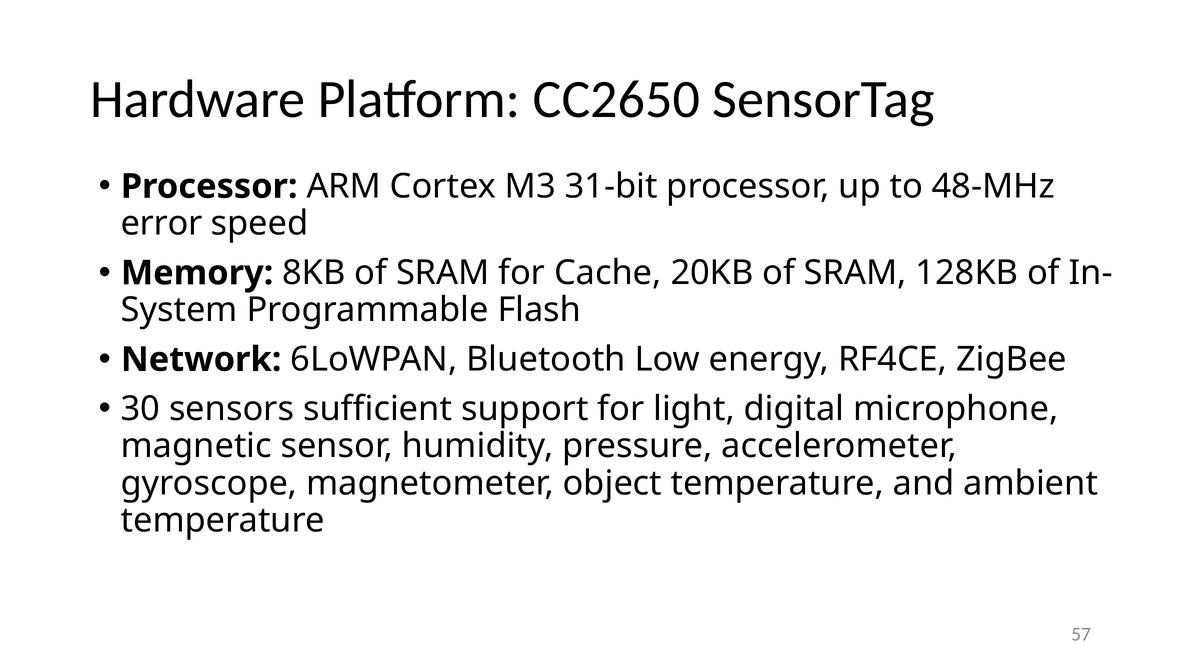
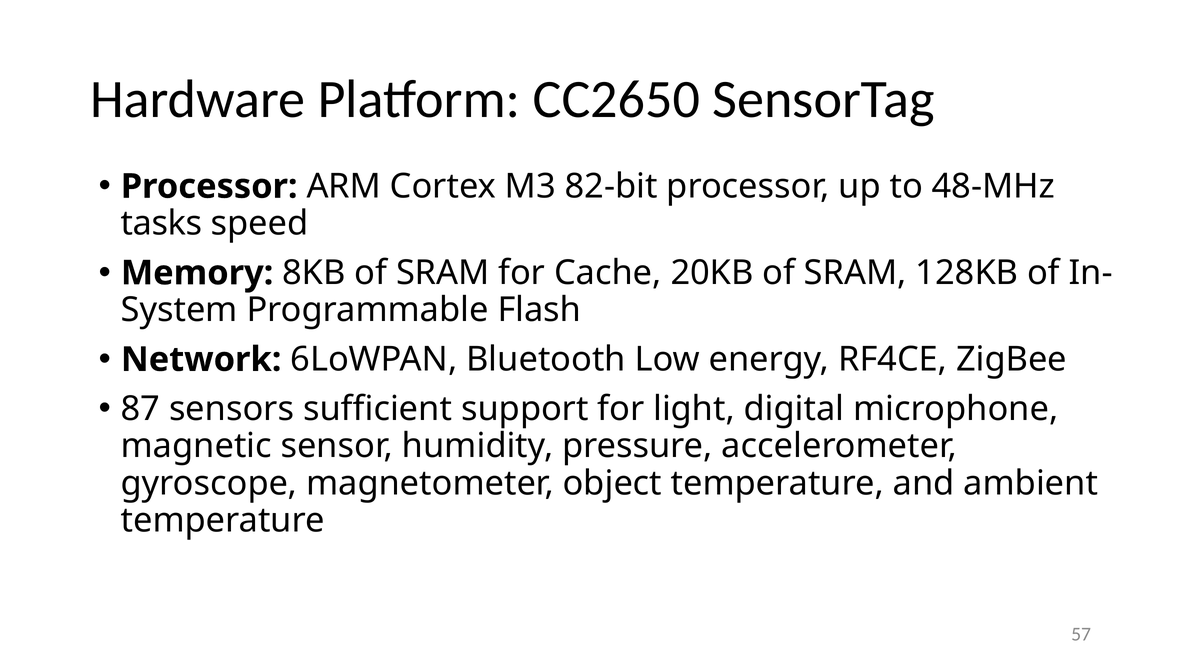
31-bit: 31-bit -> 82-bit
error: error -> tasks
30: 30 -> 87
